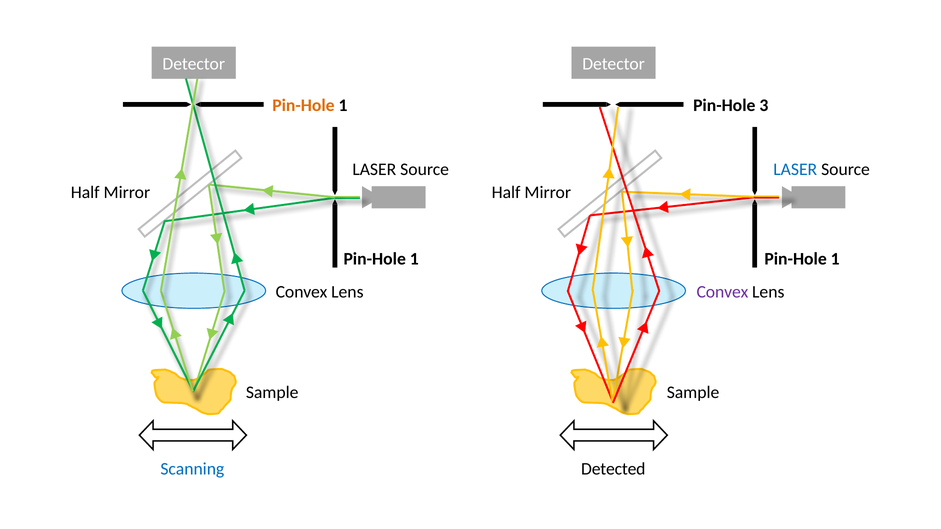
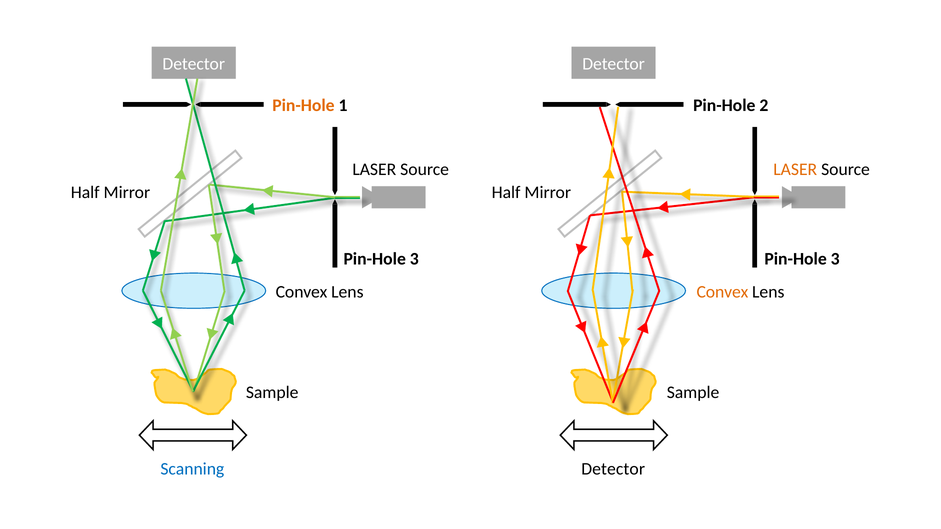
3: 3 -> 2
LASER at (795, 170) colour: blue -> orange
1 at (414, 259): 1 -> 3
1 at (835, 259): 1 -> 3
Convex at (722, 292) colour: purple -> orange
Detected at (613, 469): Detected -> Detector
